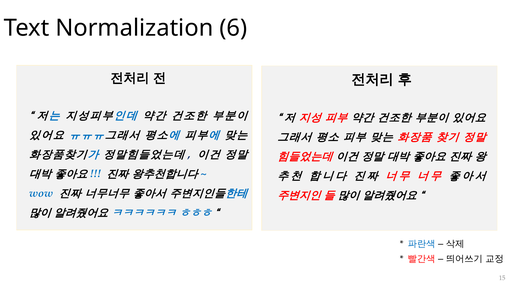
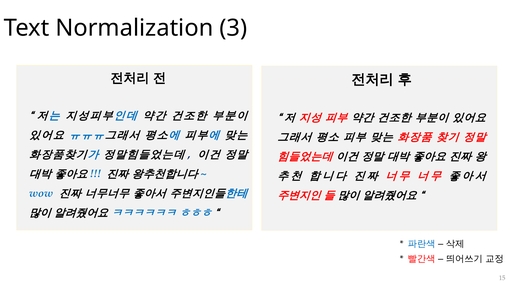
6: 6 -> 3
